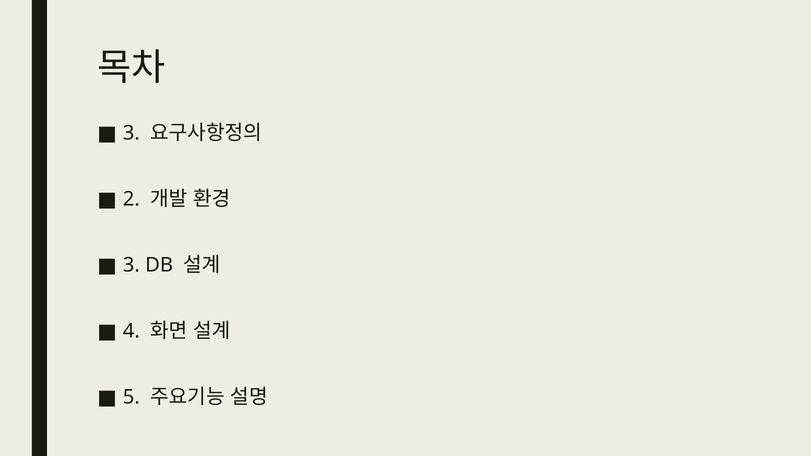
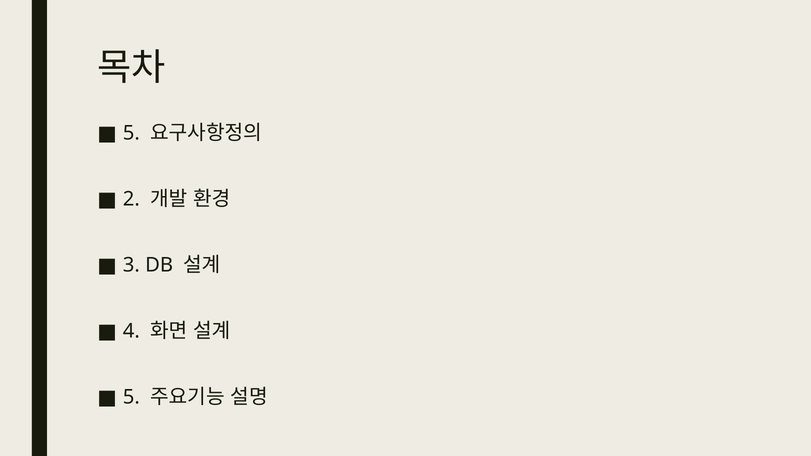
3 at (131, 133): 3 -> 5
